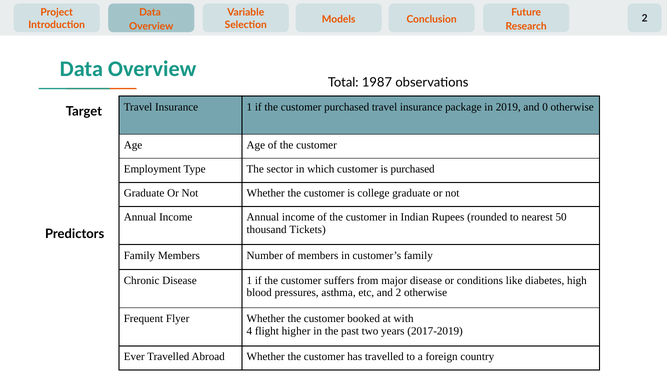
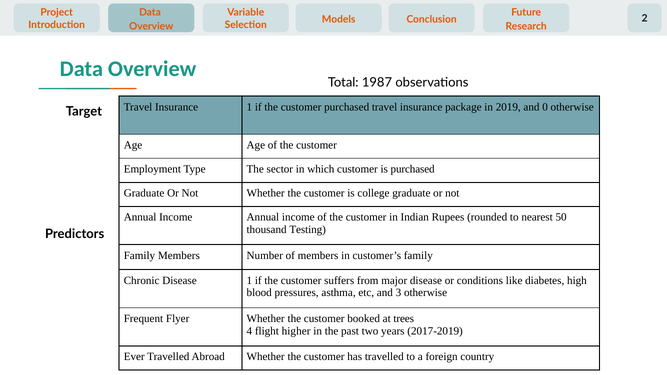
Tickets: Tickets -> Testing
and 2: 2 -> 3
with: with -> trees
